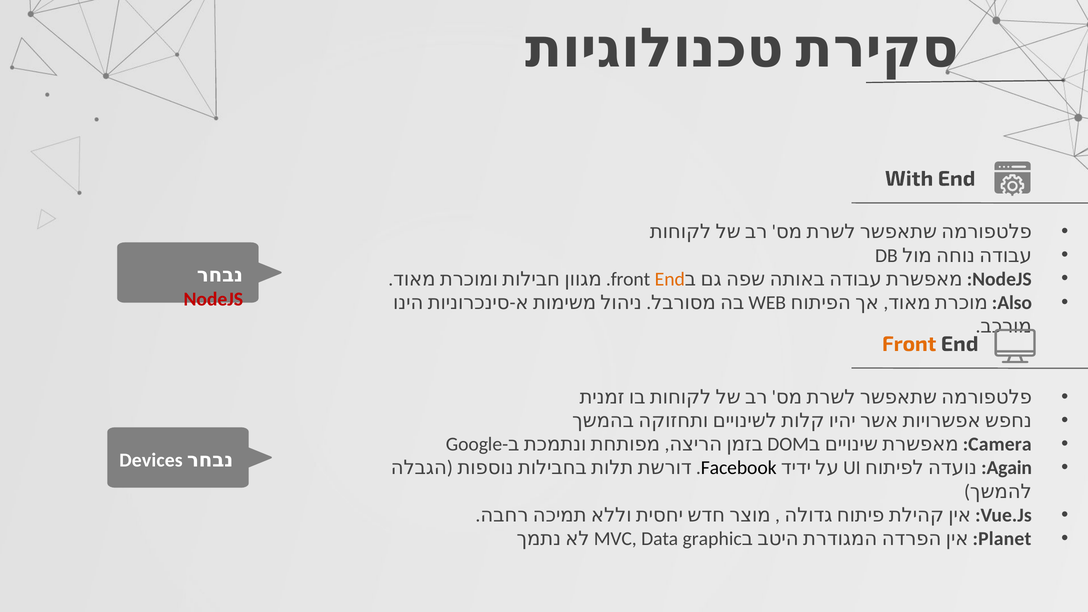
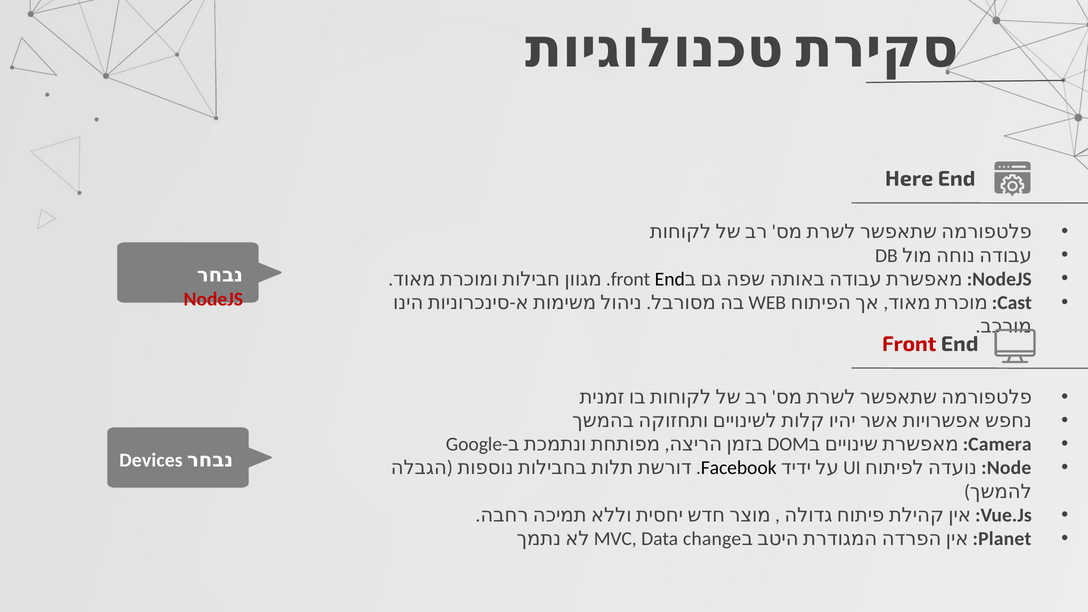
With: With -> Here
End at (670, 279) colour: orange -> black
Also: Also -> Cast
Front at (909, 344) colour: orange -> red
Again: Again -> Node
graphic: graphic -> change
